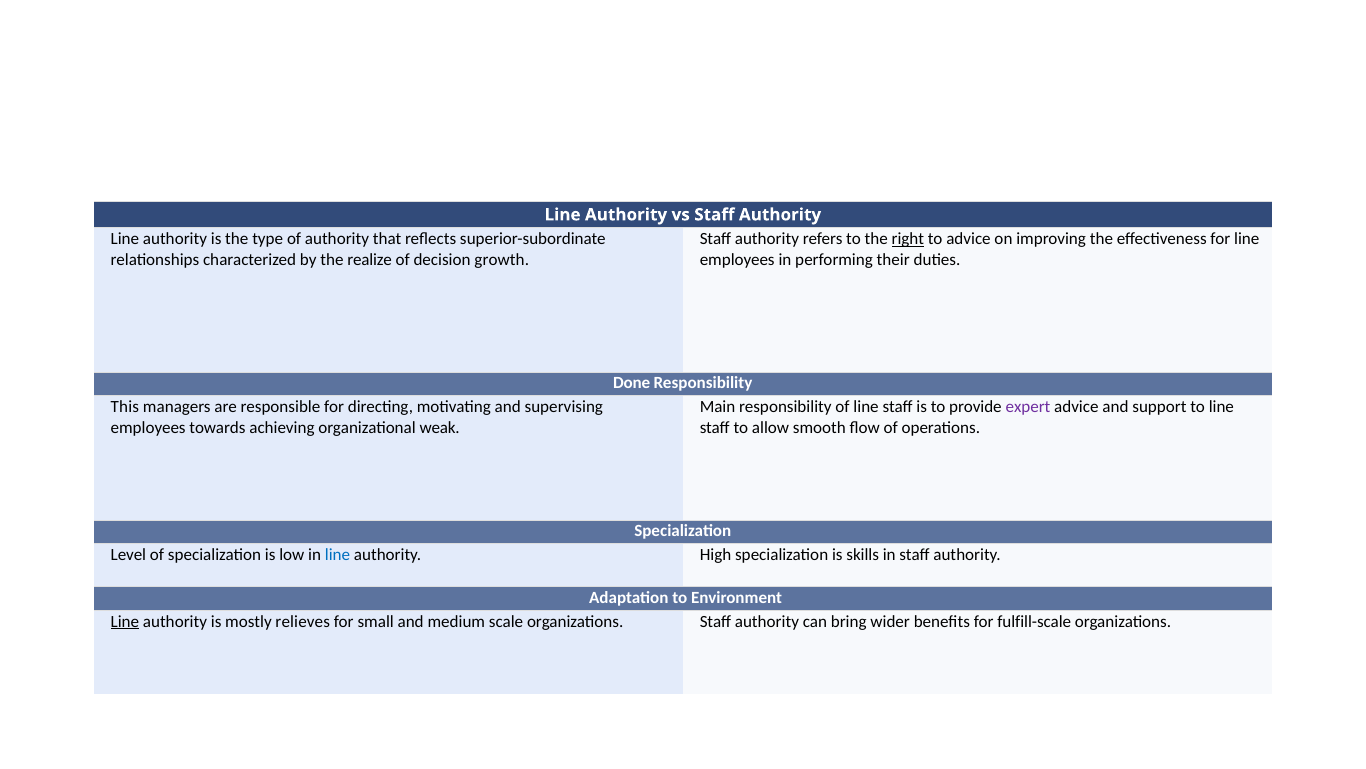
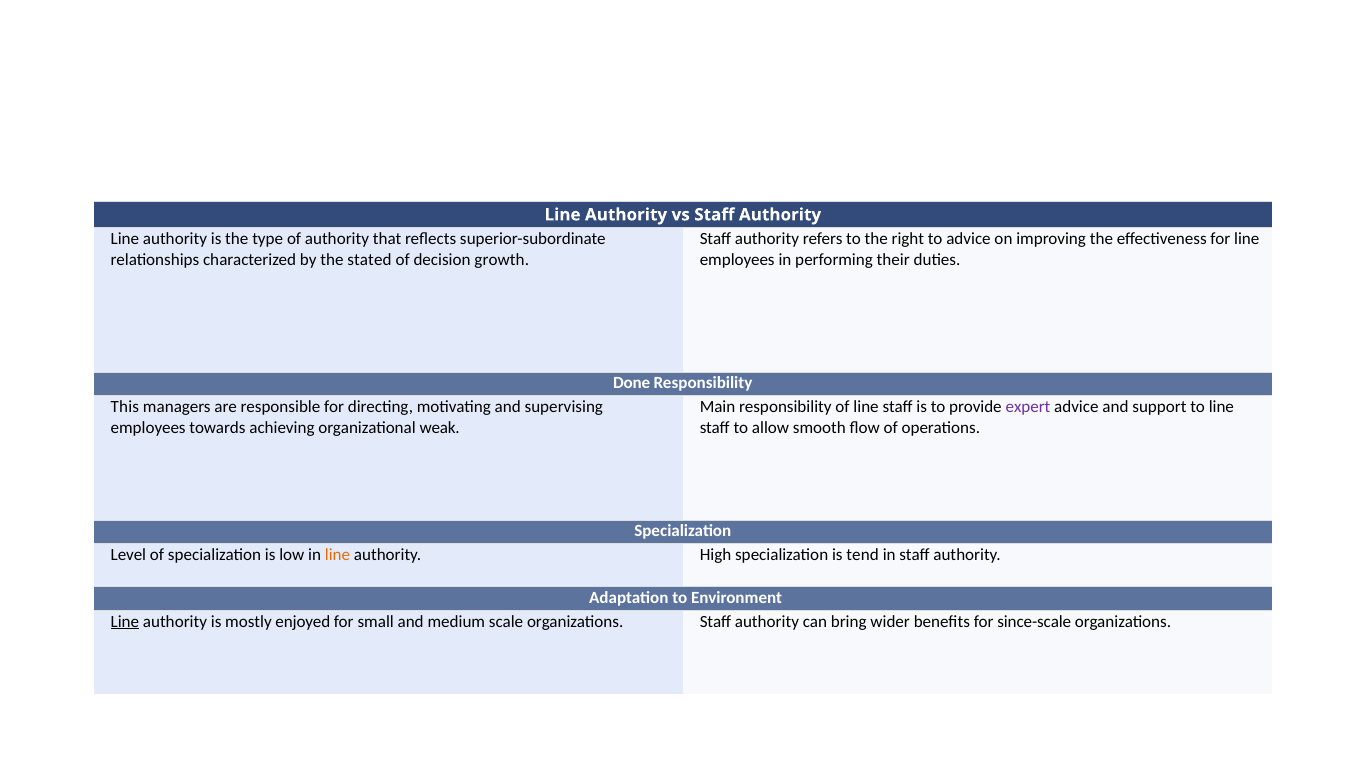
right underline: present -> none
realize: realize -> stated
line at (337, 554) colour: blue -> orange
skills: skills -> tend
relieves: relieves -> enjoyed
fulfill-scale: fulfill-scale -> since-scale
